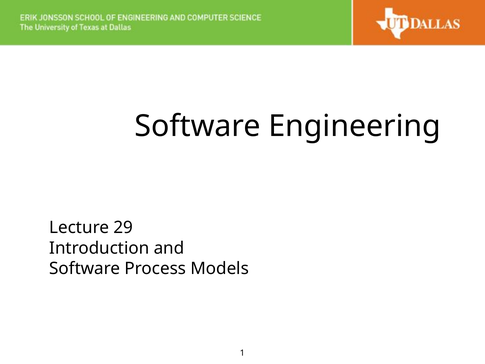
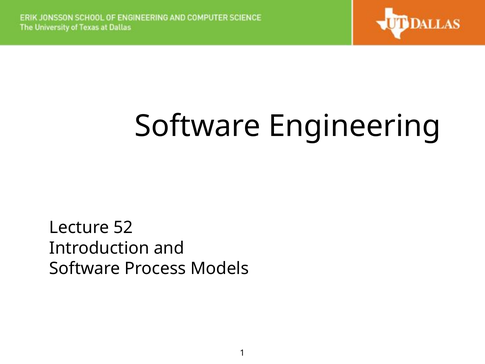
29: 29 -> 52
